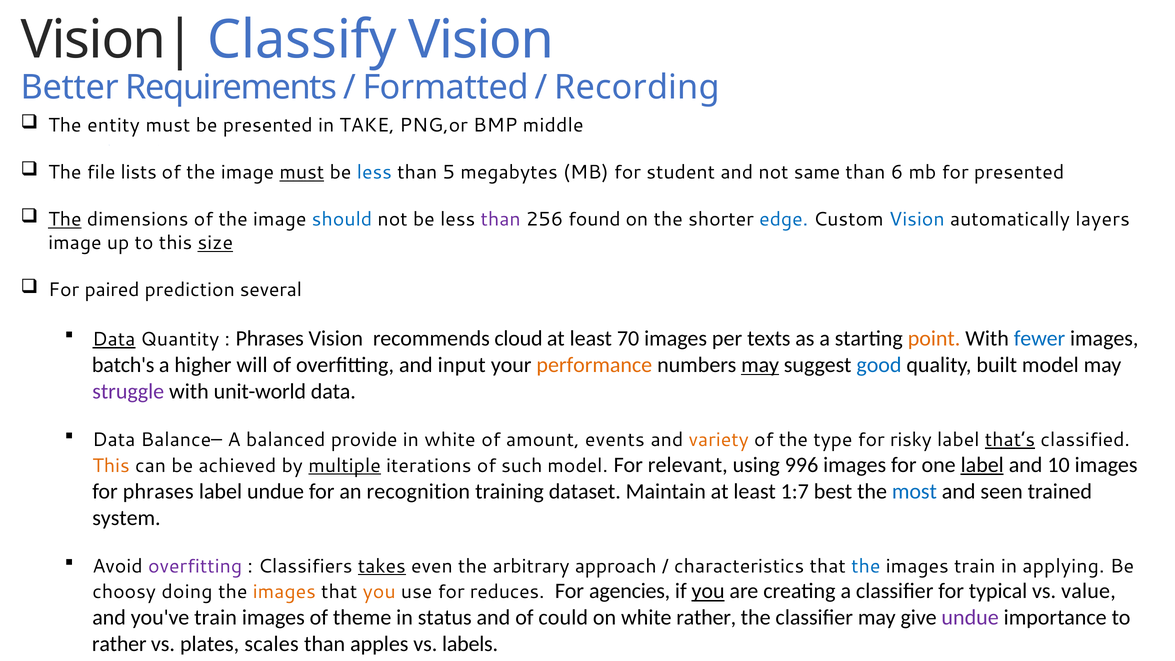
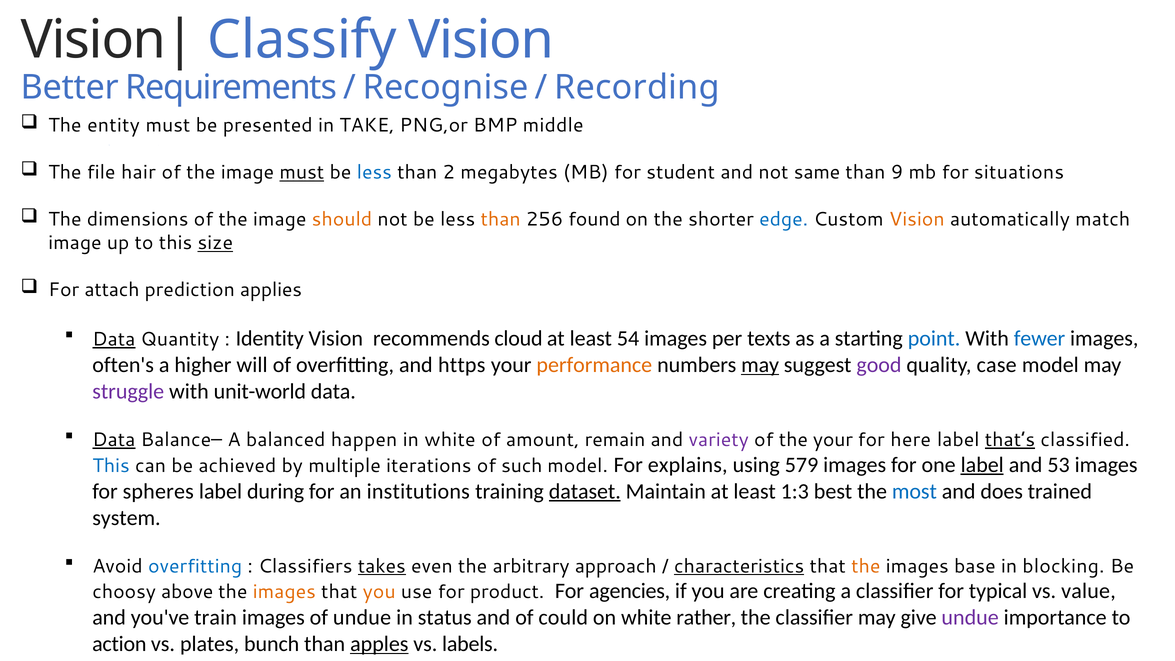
Formatted: Formatted -> Recognise
lists: lists -> hair
5: 5 -> 2
6: 6 -> 9
for presented: presented -> situations
The at (65, 219) underline: present -> none
should colour: blue -> orange
than at (501, 219) colour: purple -> orange
Vision at (917, 219) colour: blue -> orange
layers: layers -> match
paired: paired -> attach
several: several -> applies
Phrases at (270, 339): Phrases -> Identity
70: 70 -> 54
point colour: orange -> blue
batch's: batch's -> often's
input: input -> https
good colour: blue -> purple
built: built -> case
Data at (114, 440) underline: none -> present
provide: provide -> happen
events: events -> remain
variety colour: orange -> purple
the type: type -> your
risky: risky -> here
This at (111, 466) colour: orange -> blue
multiple underline: present -> none
relevant: relevant -> explains
996: 996 -> 579
10: 10 -> 53
for phrases: phrases -> spheres
label undue: undue -> during
recognition: recognition -> institutions
dataset underline: none -> present
1:7: 1:7 -> 1:3
seen: seen -> does
overfitting at (195, 566) colour: purple -> blue
characteristics underline: none -> present
the at (866, 566) colour: blue -> orange
images train: train -> base
applying: applying -> blocking
doing: doing -> above
reduces: reduces -> product
you at (708, 591) underline: present -> none
of theme: theme -> undue
rather at (119, 644): rather -> action
scales: scales -> bunch
apples underline: none -> present
